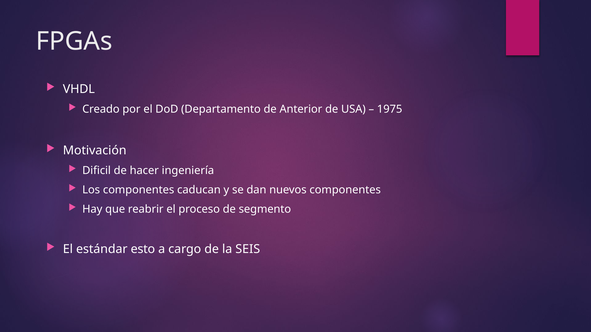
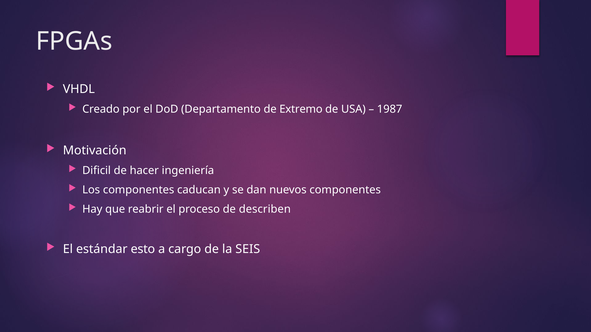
Anterior: Anterior -> Extremo
1975: 1975 -> 1987
segmento: segmento -> describen
